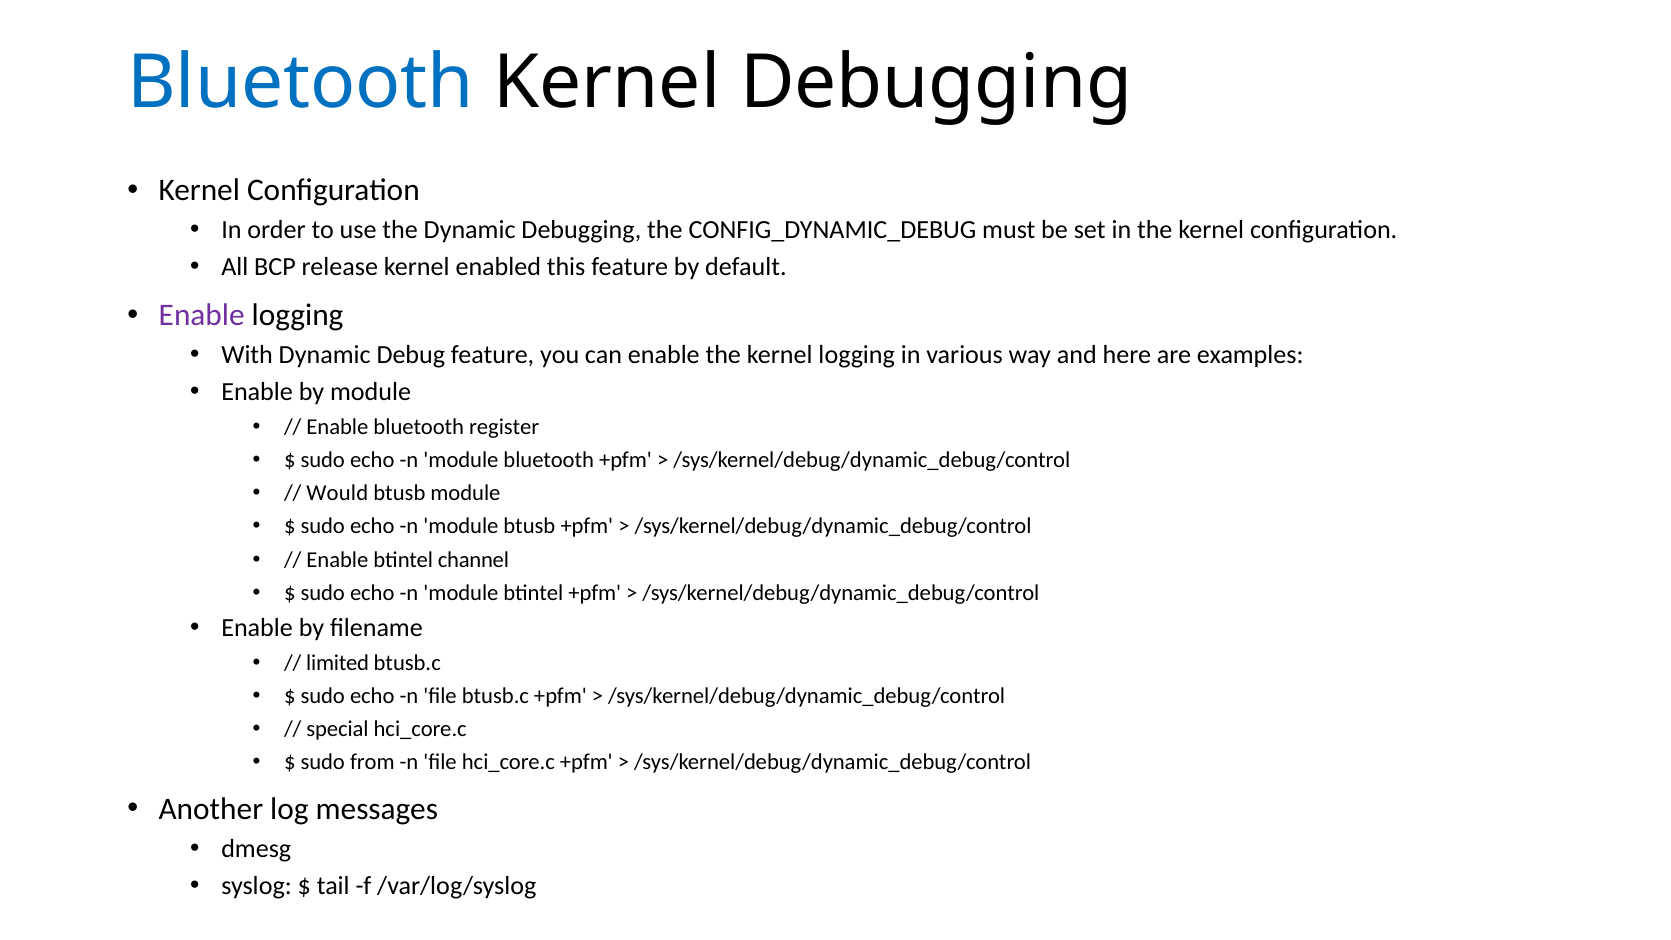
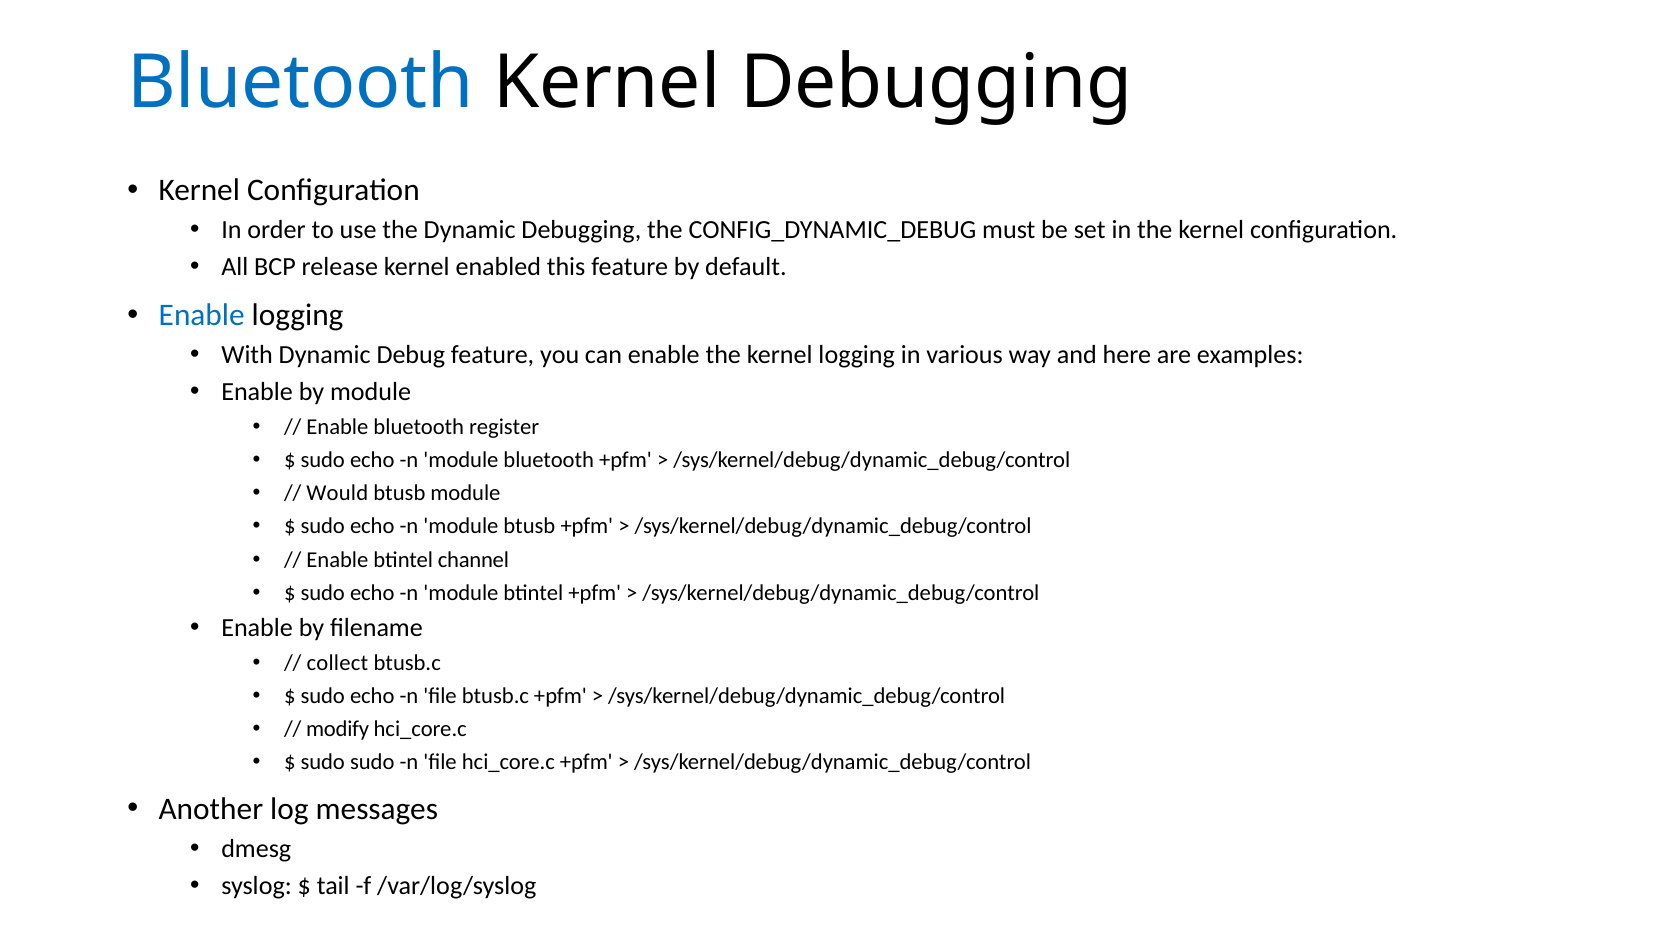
Enable at (202, 315) colour: purple -> blue
limited: limited -> collect
special: special -> modify
sudo from: from -> sudo
